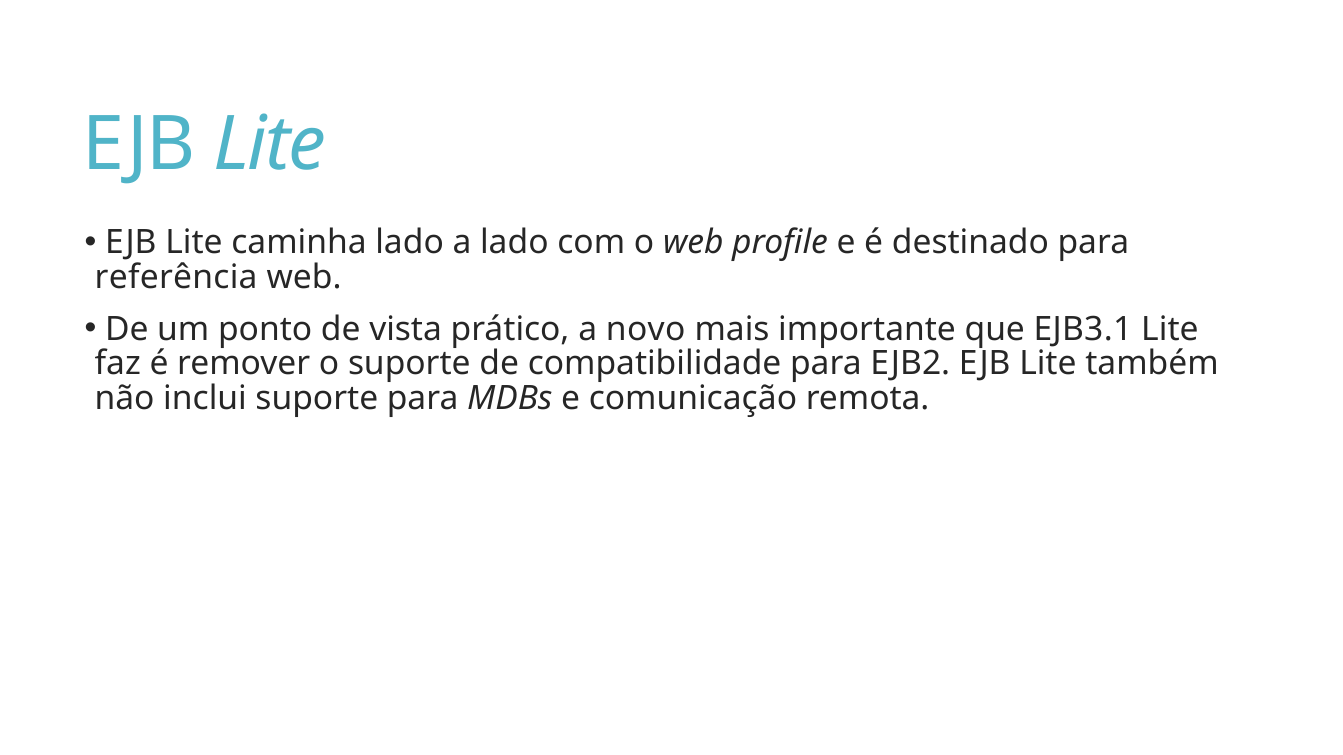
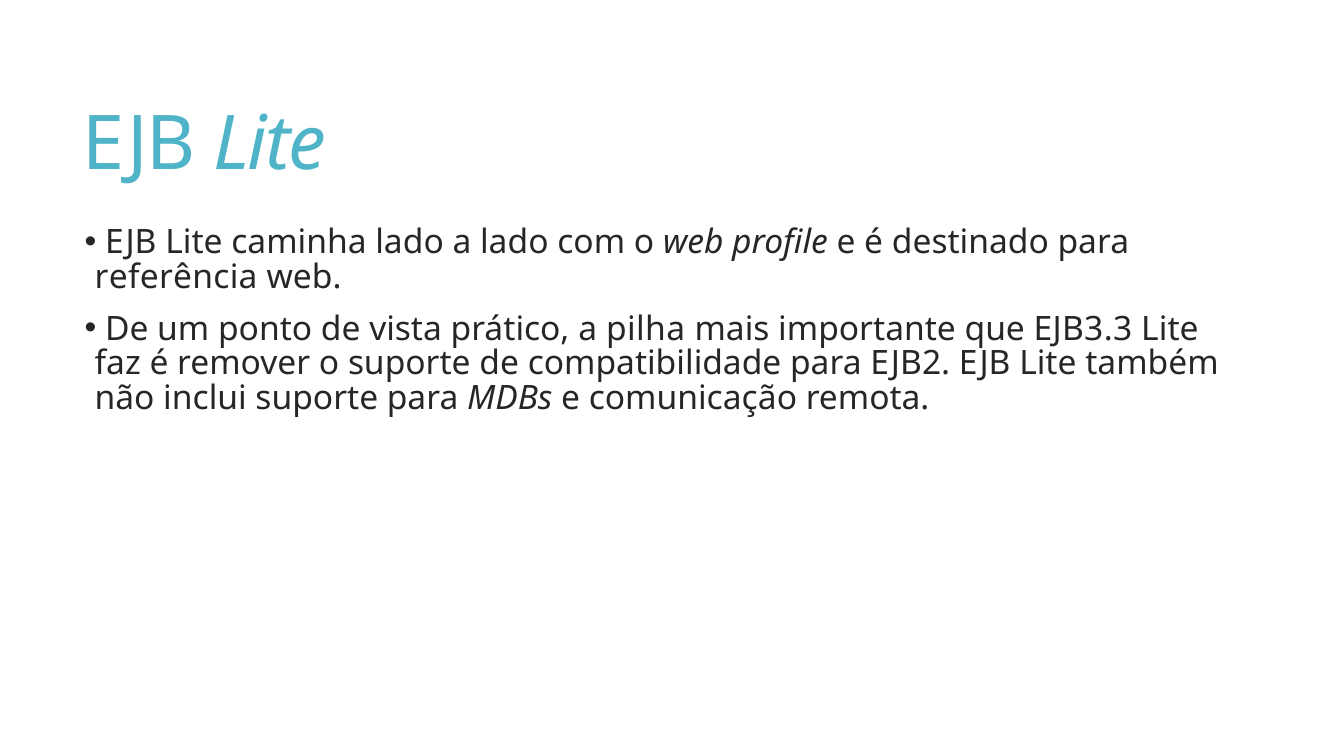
novo: novo -> pilha
EJB3.1: EJB3.1 -> EJB3.3
